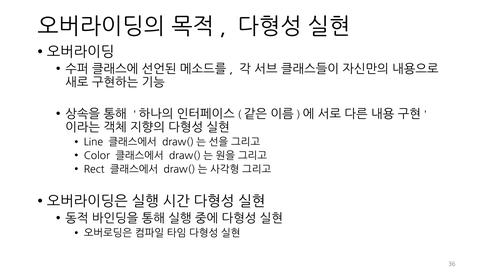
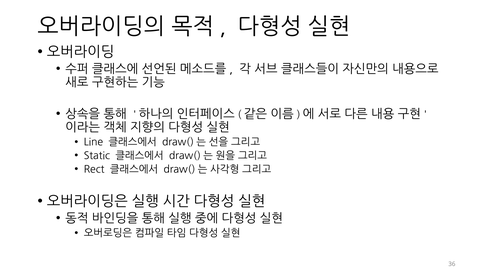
Color: Color -> Static
